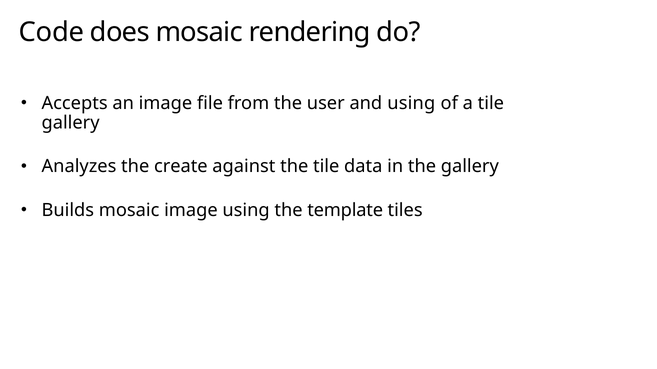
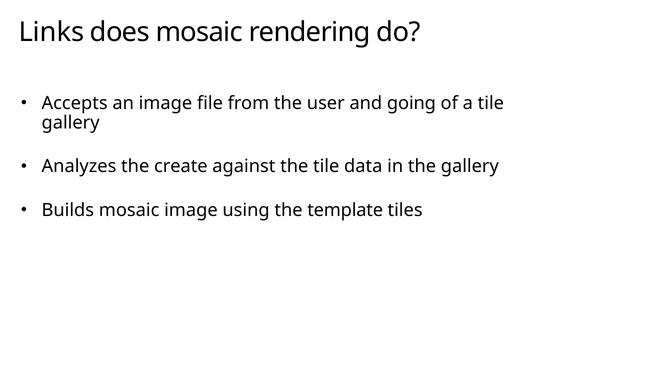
Code: Code -> Links
and using: using -> going
